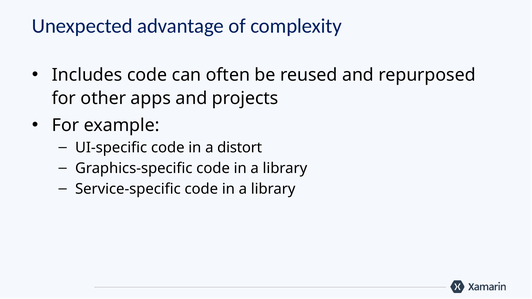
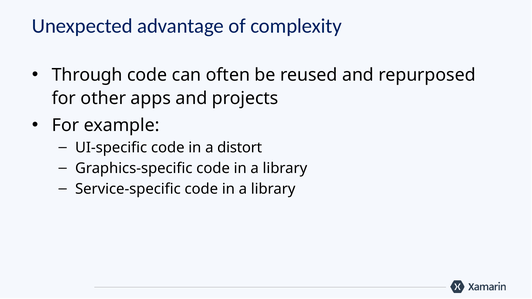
Includes: Includes -> Through
